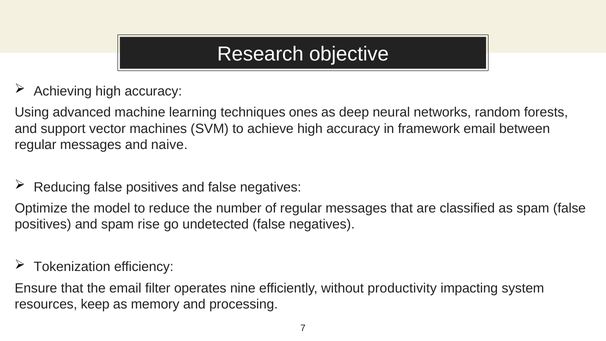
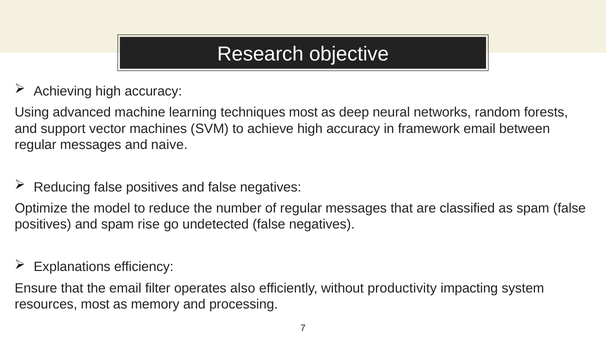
techniques ones: ones -> most
Tokenization: Tokenization -> Explanations
nine: nine -> also
resources keep: keep -> most
